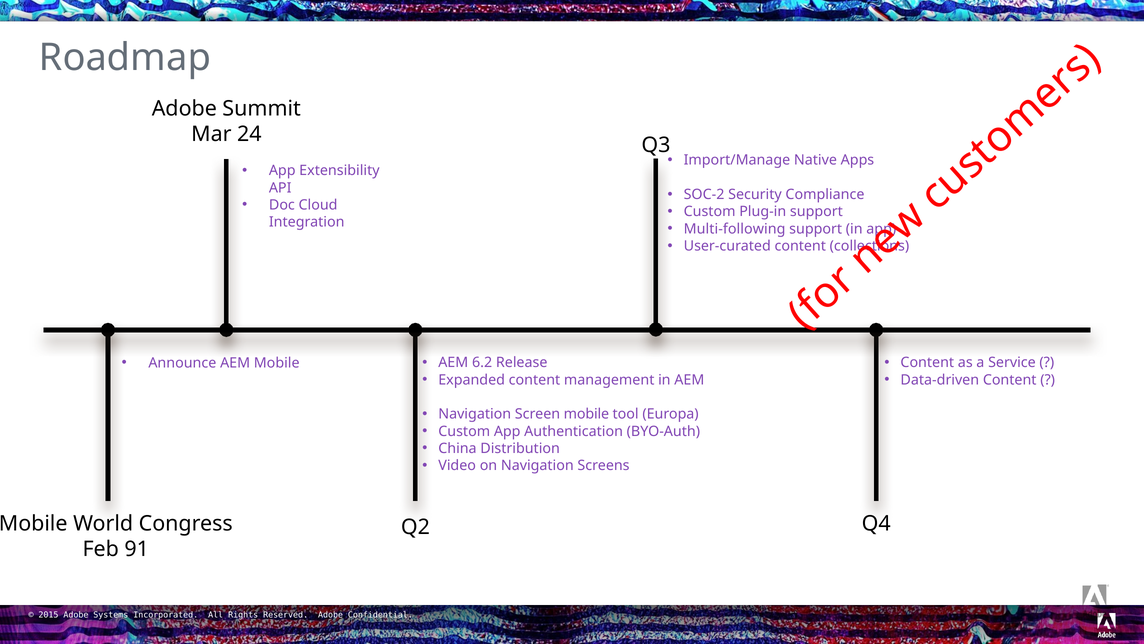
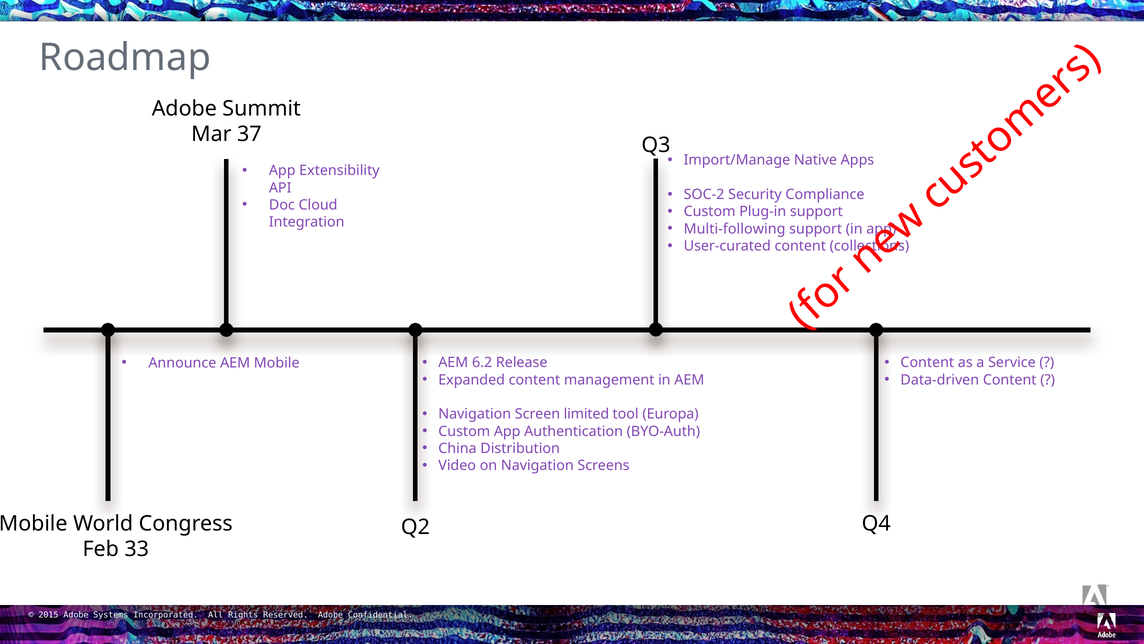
24: 24 -> 37
Screen mobile: mobile -> limited
91: 91 -> 33
